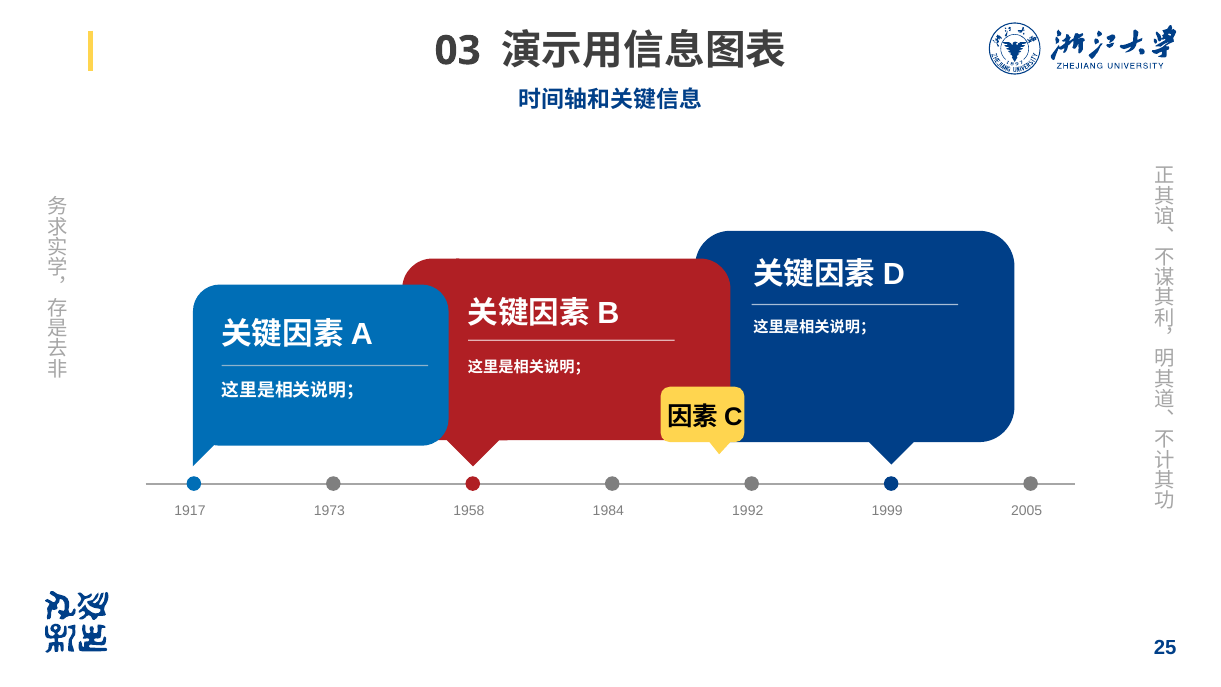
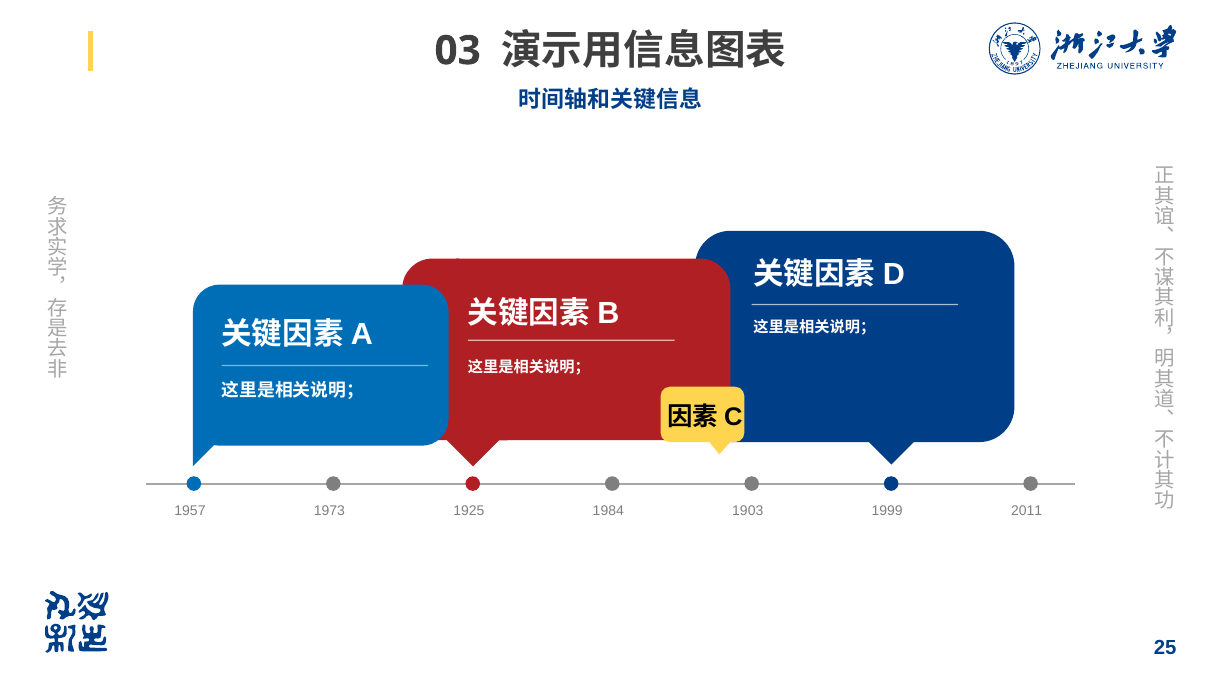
1917: 1917 -> 1957
1958: 1958 -> 1925
1992: 1992 -> 1903
2005: 2005 -> 2011
